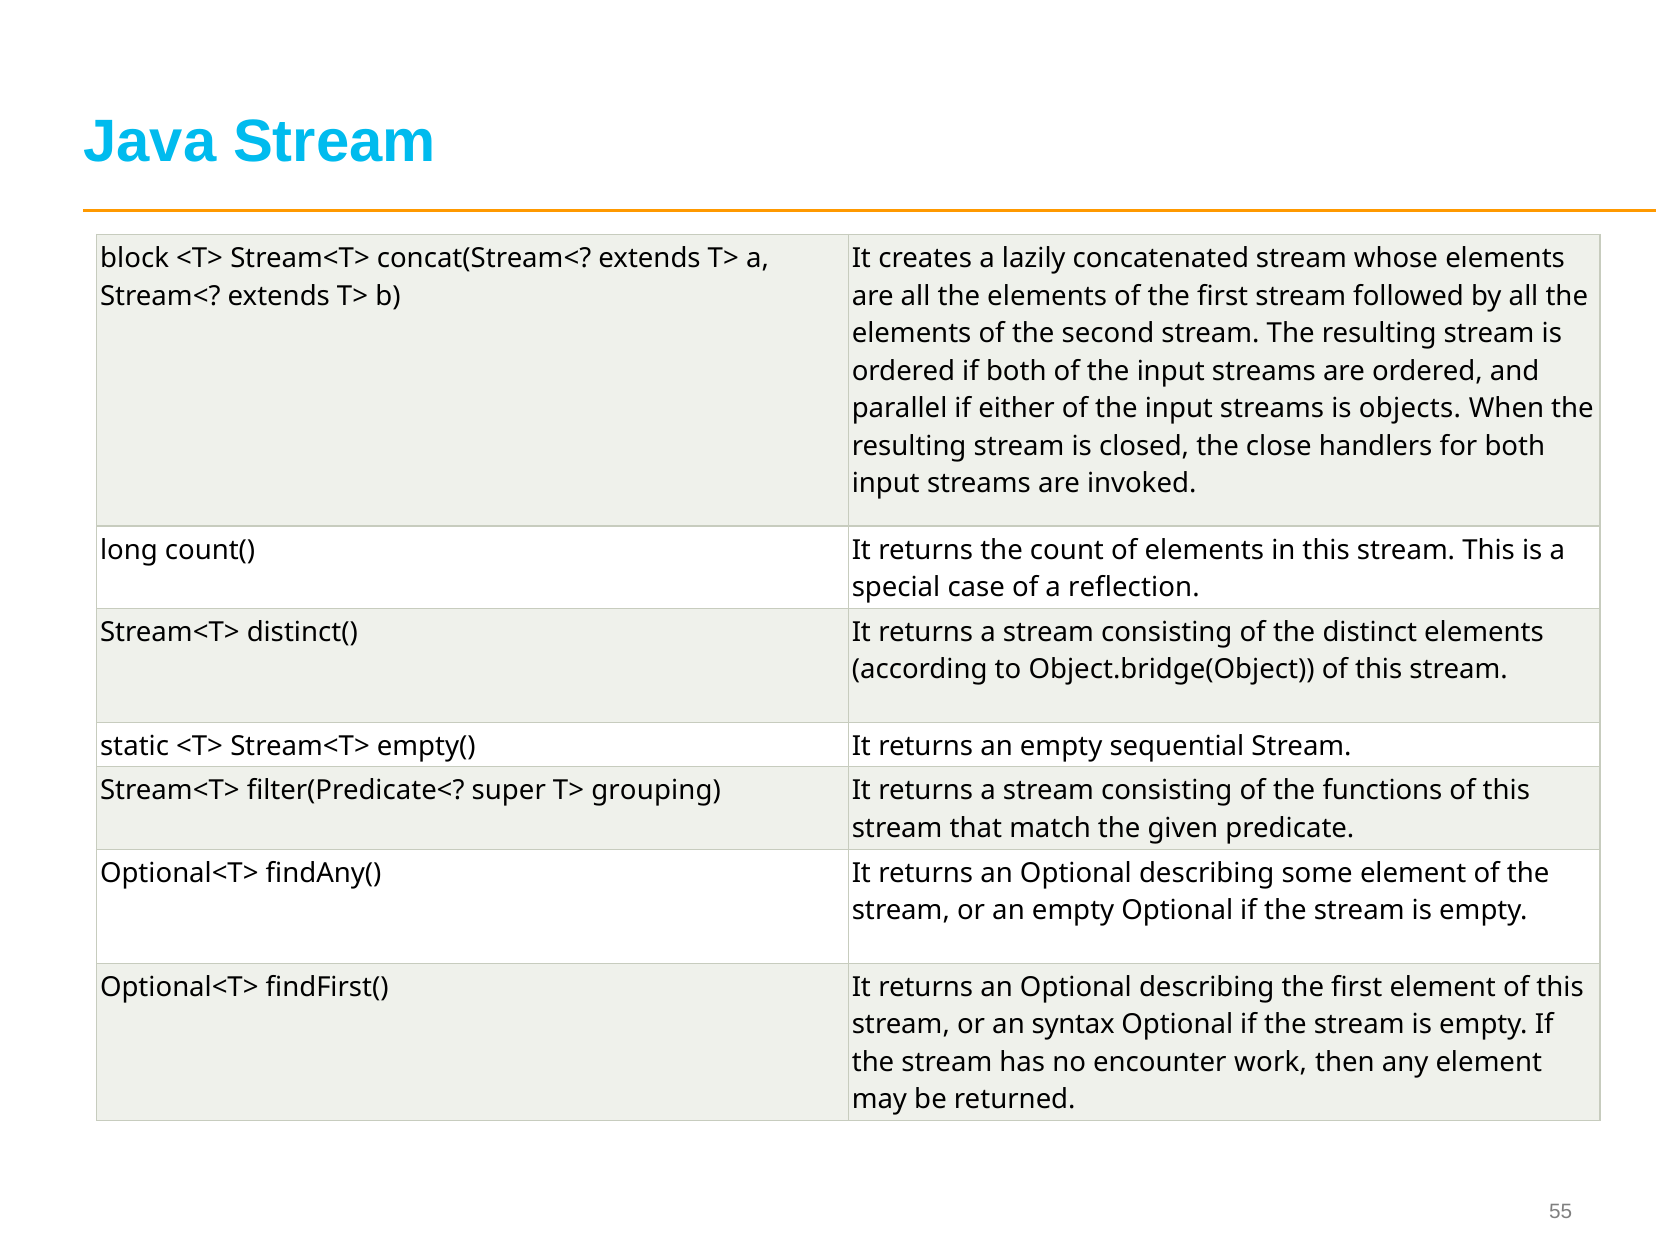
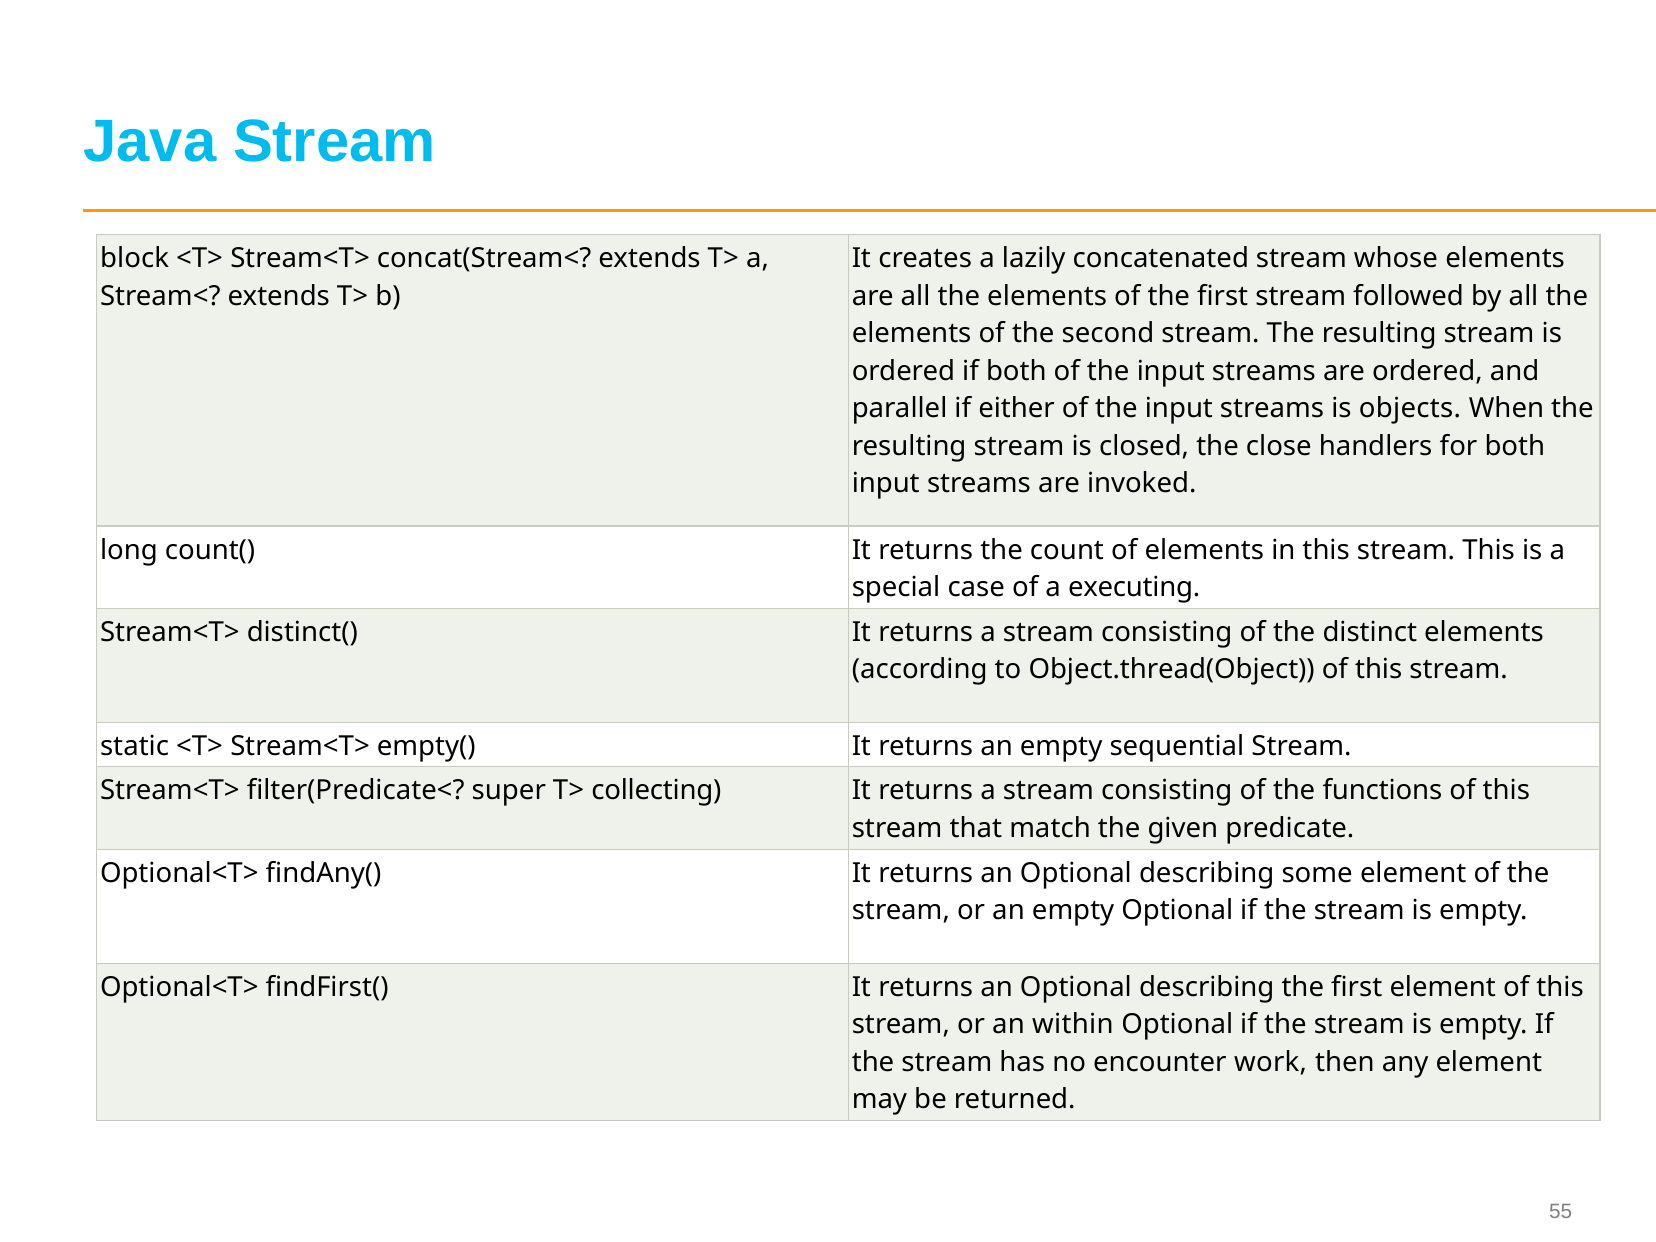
reflection: reflection -> executing
Object.bridge(Object: Object.bridge(Object -> Object.thread(Object
grouping: grouping -> collecting
syntax: syntax -> within
